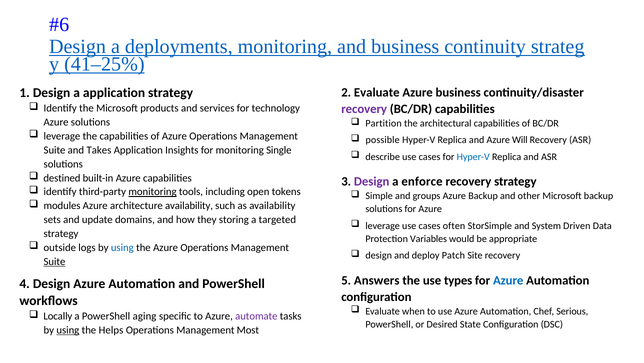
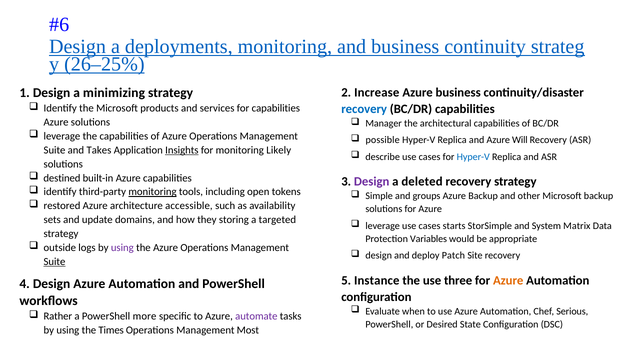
41–25%: 41–25% -> 26–25%
2 Evaluate: Evaluate -> Increase
a application: application -> minimizing
for technology: technology -> capabilities
recovery at (364, 109) colour: purple -> blue
Partition: Partition -> Manager
Insights underline: none -> present
Single: Single -> Likely
enforce: enforce -> deleted
modules: modules -> restored
architecture availability: availability -> accessible
often: often -> starts
Driven: Driven -> Matrix
using at (122, 247) colour: blue -> purple
Answers: Answers -> Instance
types: types -> three
Azure at (508, 280) colour: blue -> orange
Locally: Locally -> Rather
aging: aging -> more
using at (68, 330) underline: present -> none
Helps: Helps -> Times
